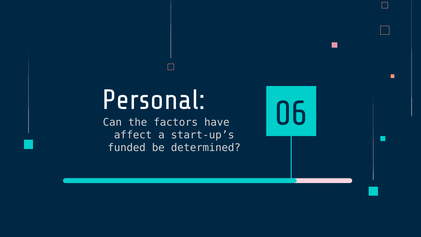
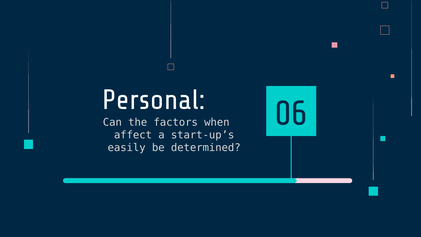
have: have -> when
funded: funded -> easily
